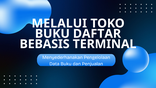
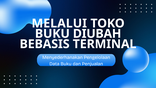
DAFTAR: DAFTAR -> DIUBAH
